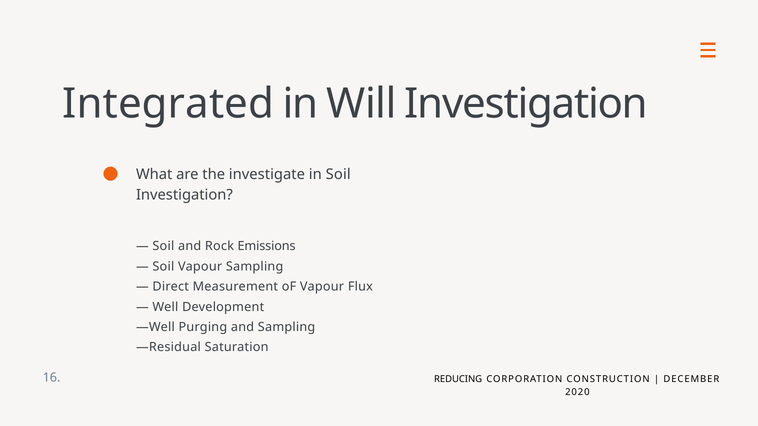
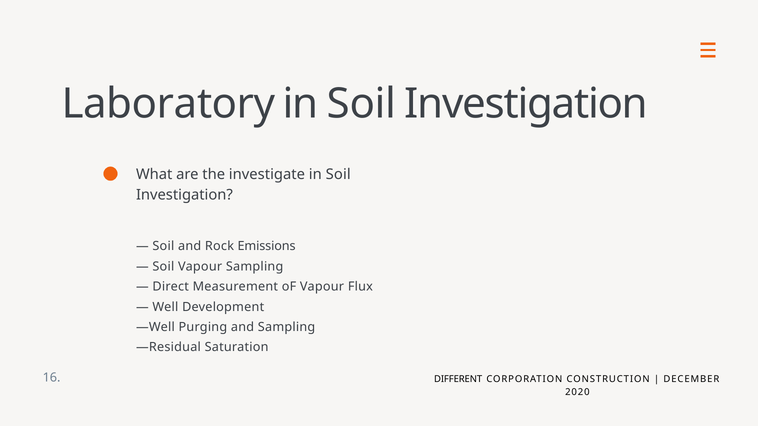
Integrated: Integrated -> Laboratory
Will at (362, 104): Will -> Soil
REDUCING: REDUCING -> DIFFERENT
